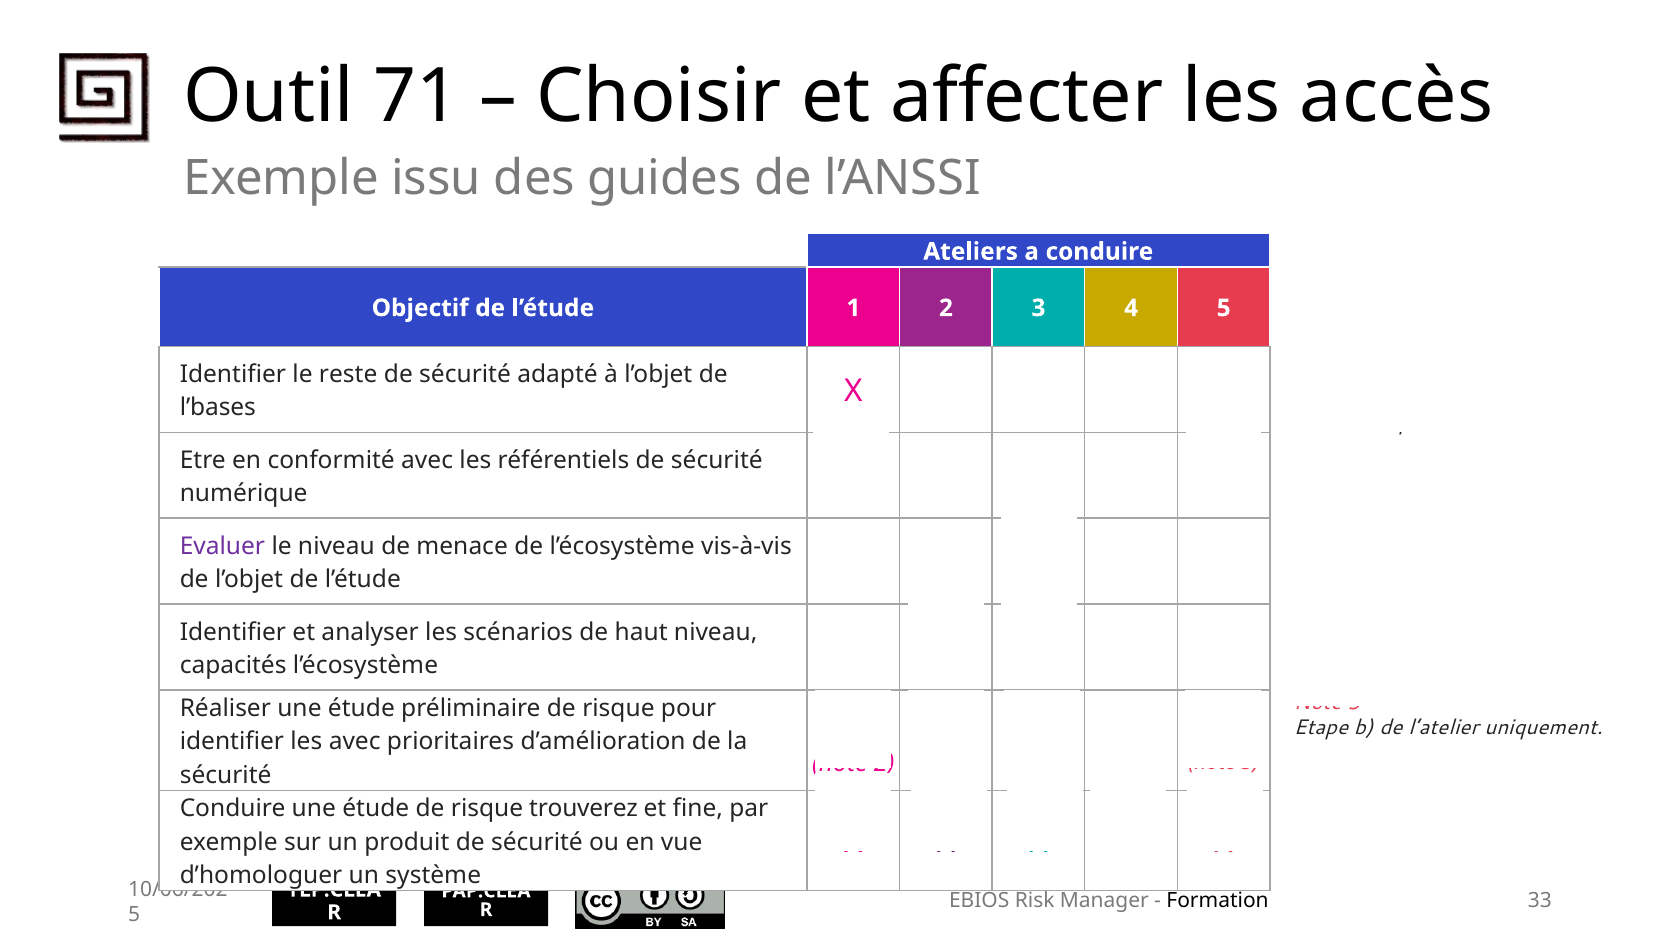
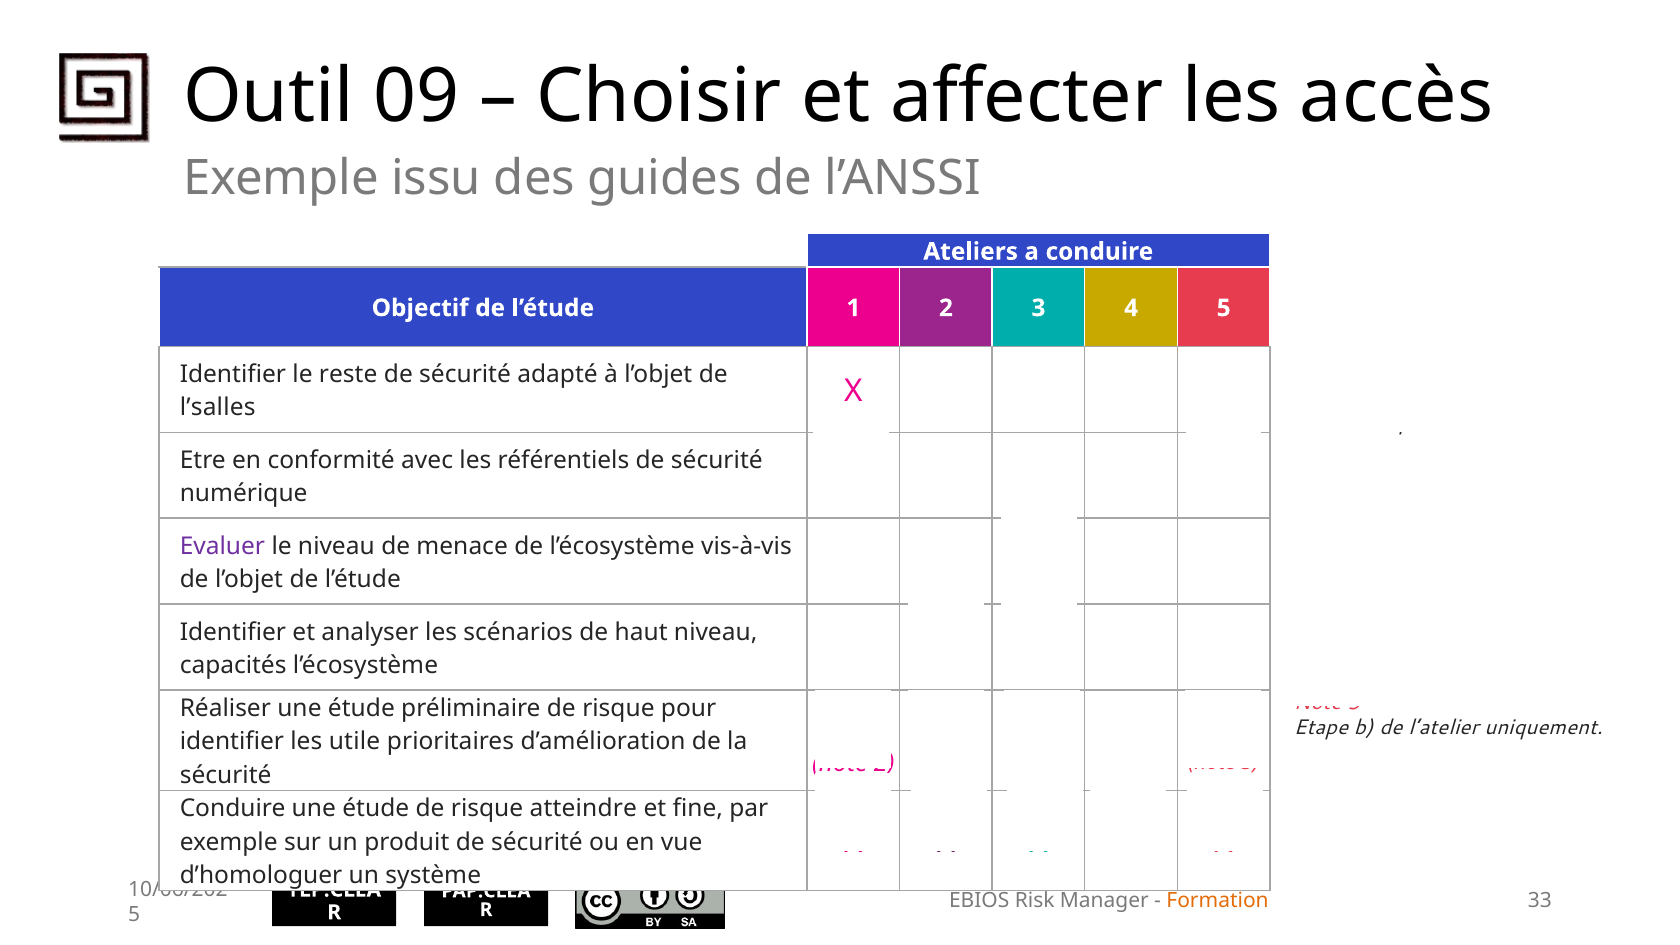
71: 71 -> 09
l’bases: l’bases -> l’salles
les avec: avec -> utile
trouverez: trouverez -> atteindre
Formation colour: black -> orange
